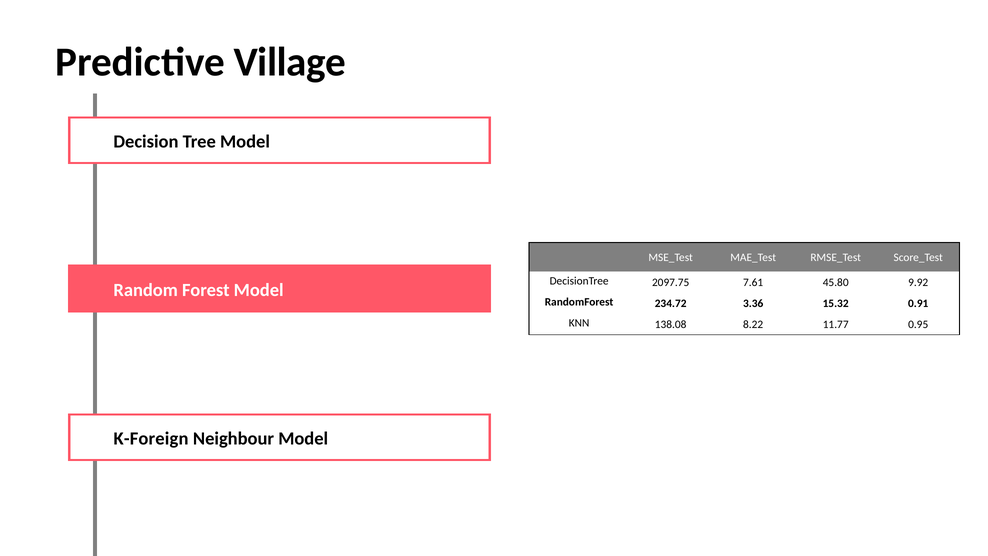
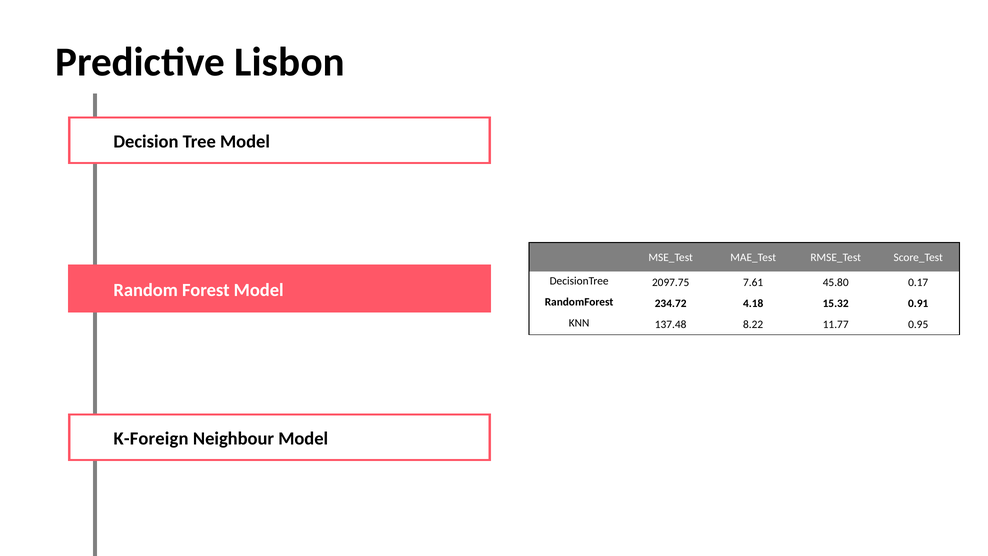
Village: Village -> Lisbon
9.92: 9.92 -> 0.17
3.36: 3.36 -> 4.18
138.08: 138.08 -> 137.48
